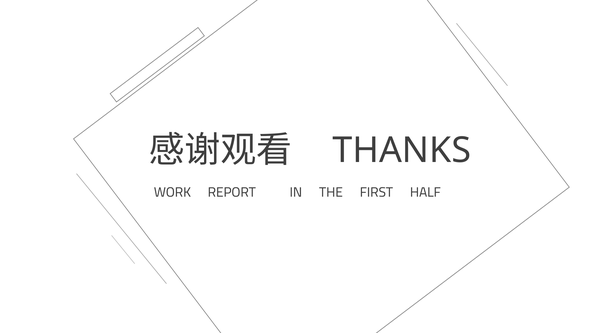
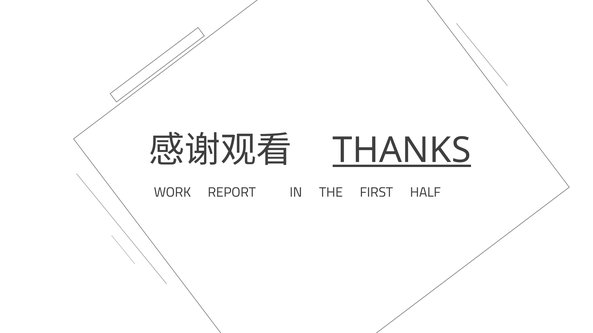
THANKS underline: none -> present
